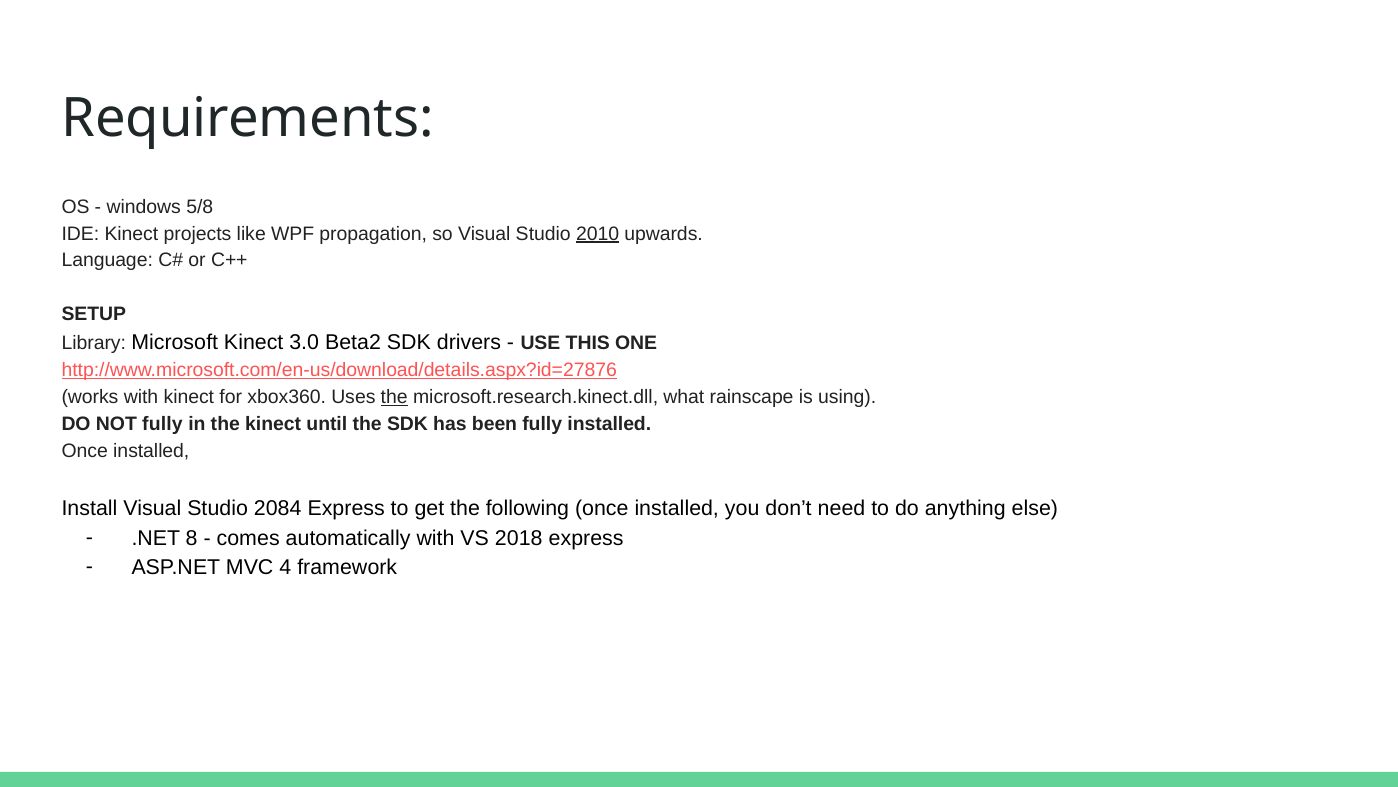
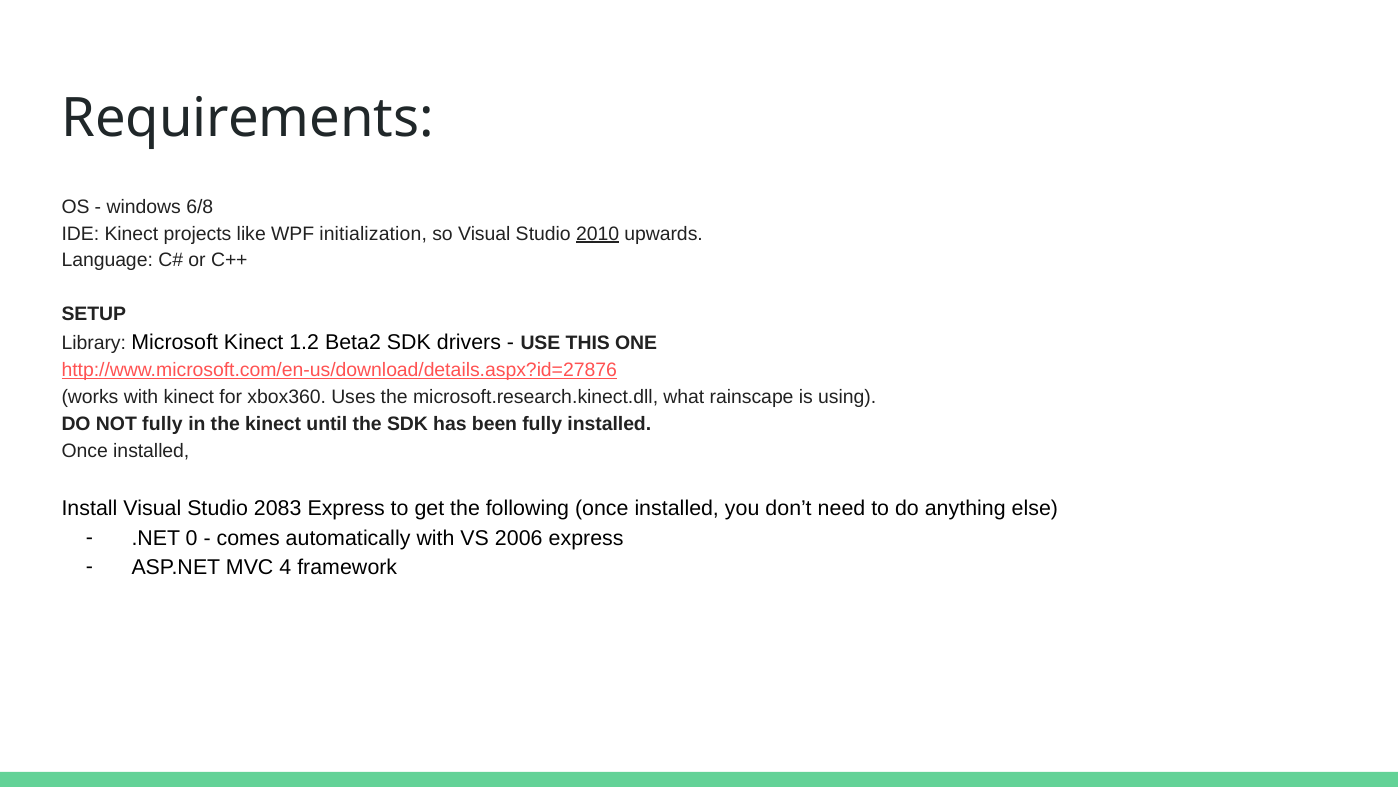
5/8: 5/8 -> 6/8
propagation: propagation -> initialization
3.0: 3.0 -> 1.2
the at (394, 397) underline: present -> none
2084: 2084 -> 2083
8: 8 -> 0
2018: 2018 -> 2006
